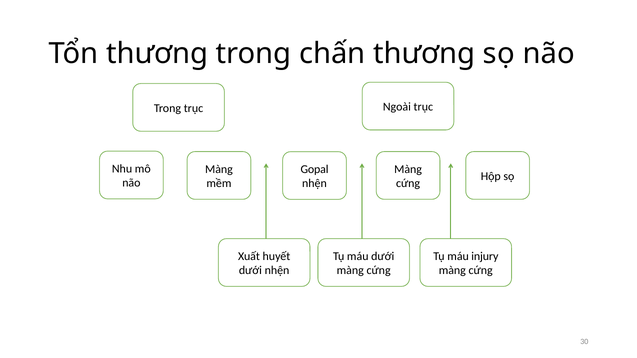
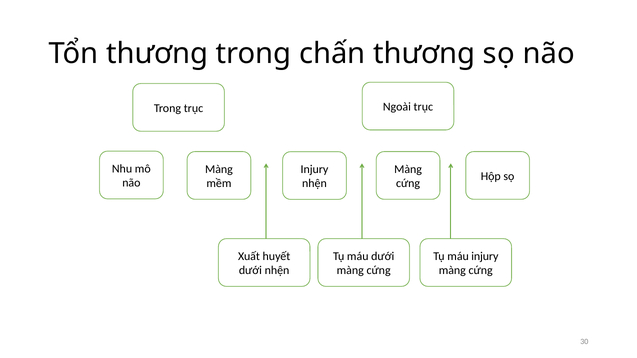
Gopal at (315, 169): Gopal -> Injury
